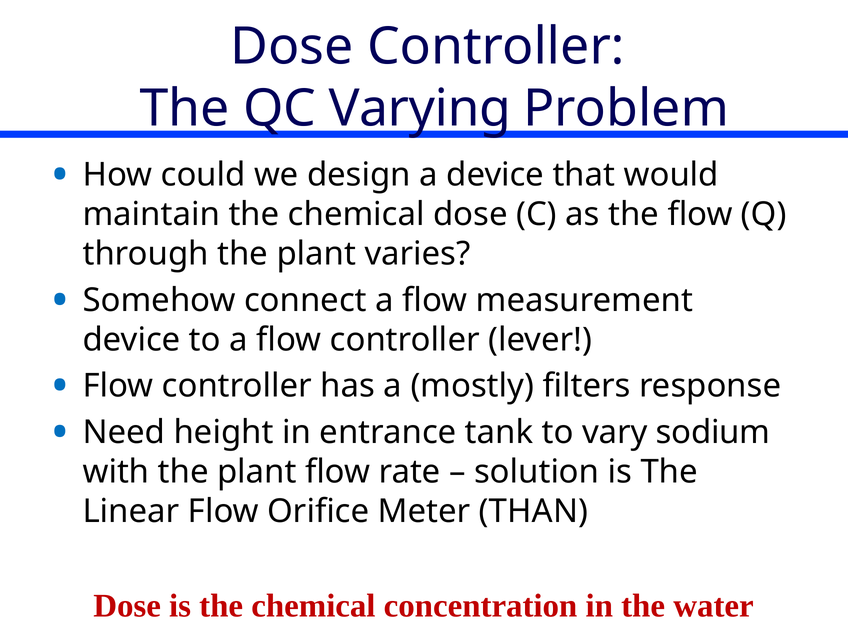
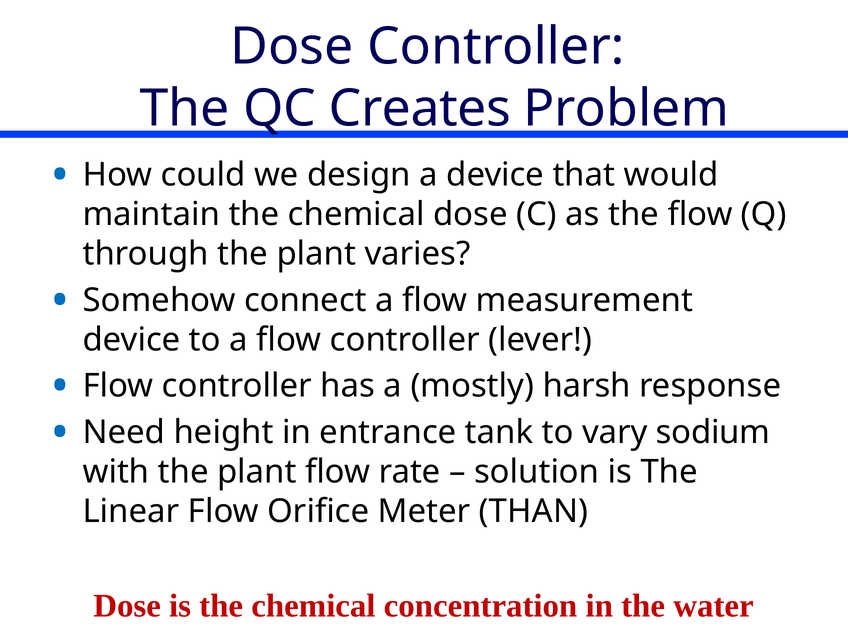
Varying: Varying -> Creates
filters: filters -> harsh
